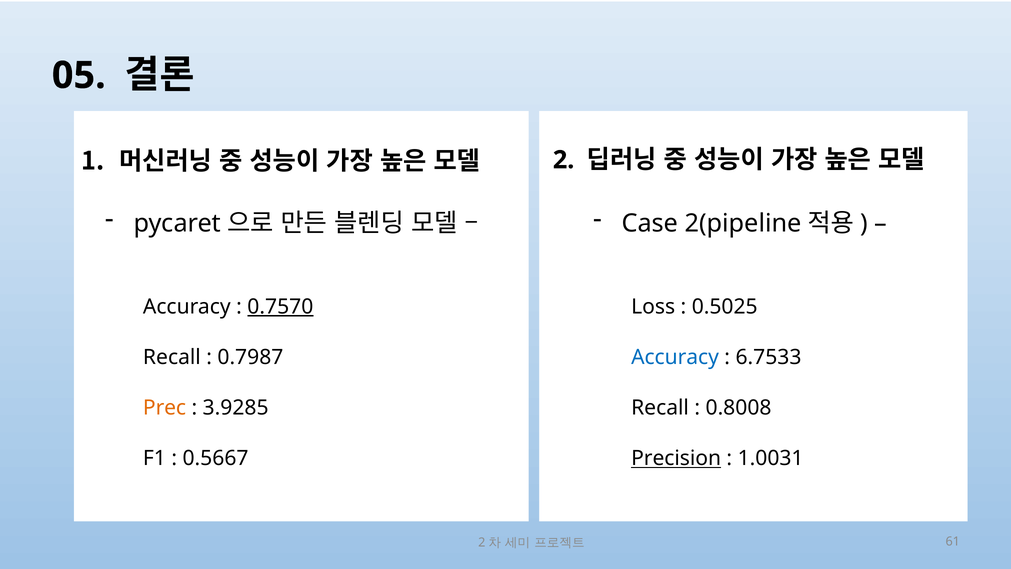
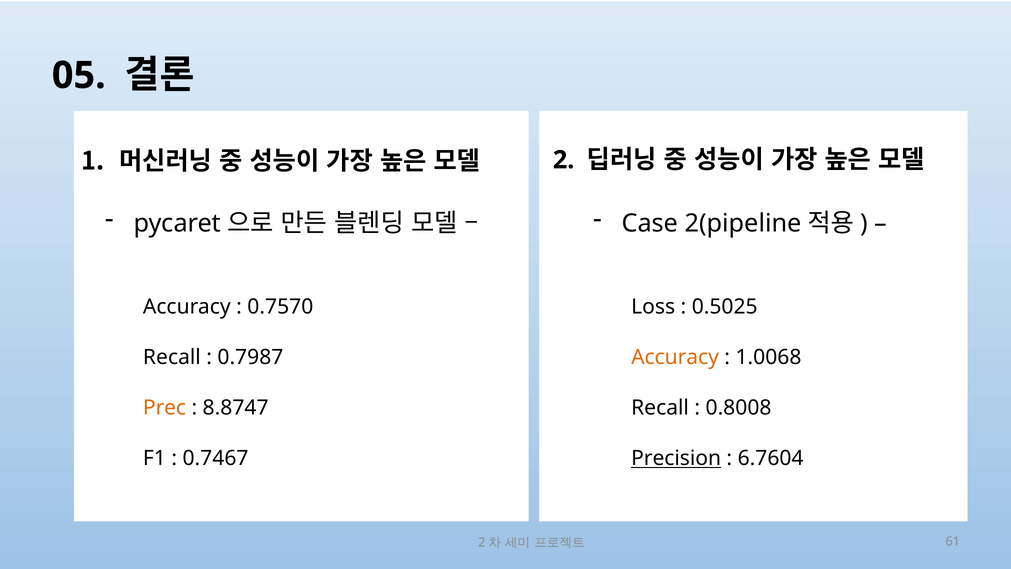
0.7570 underline: present -> none
Accuracy at (675, 357) colour: blue -> orange
6.7533: 6.7533 -> 1.0068
3.9285: 3.9285 -> 8.8747
0.5667: 0.5667 -> 0.7467
1.0031: 1.0031 -> 6.7604
